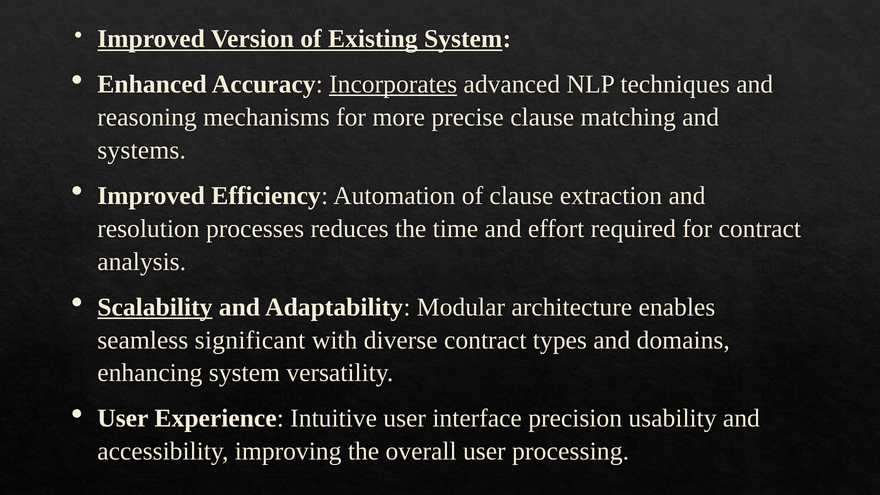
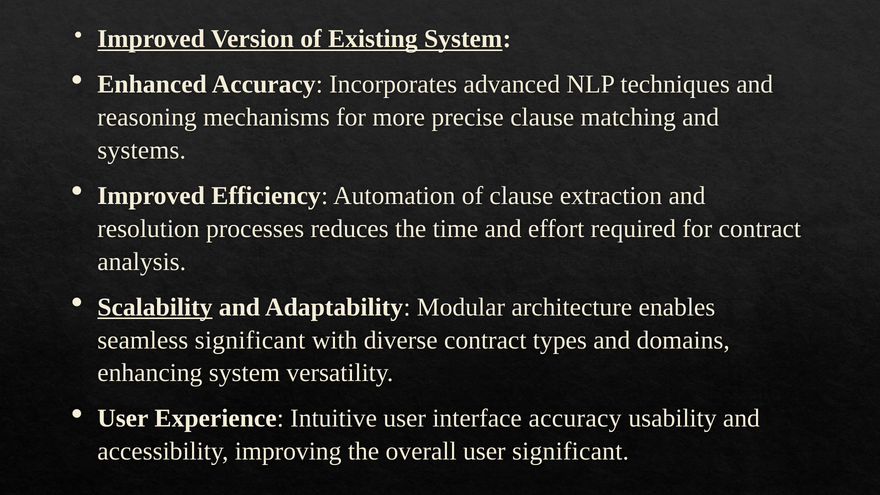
Incorporates underline: present -> none
interface precision: precision -> accuracy
user processing: processing -> significant
